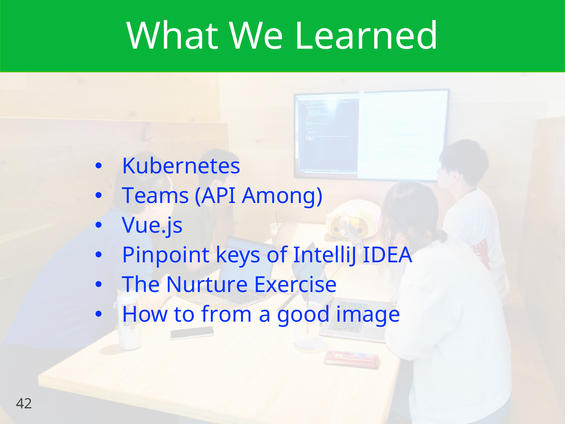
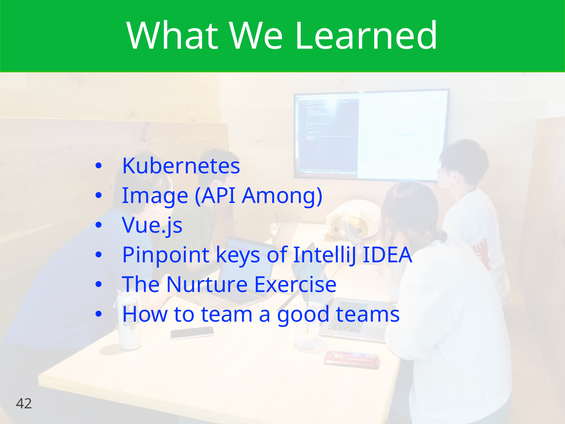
Teams: Teams -> Image
from: from -> team
image: image -> teams
